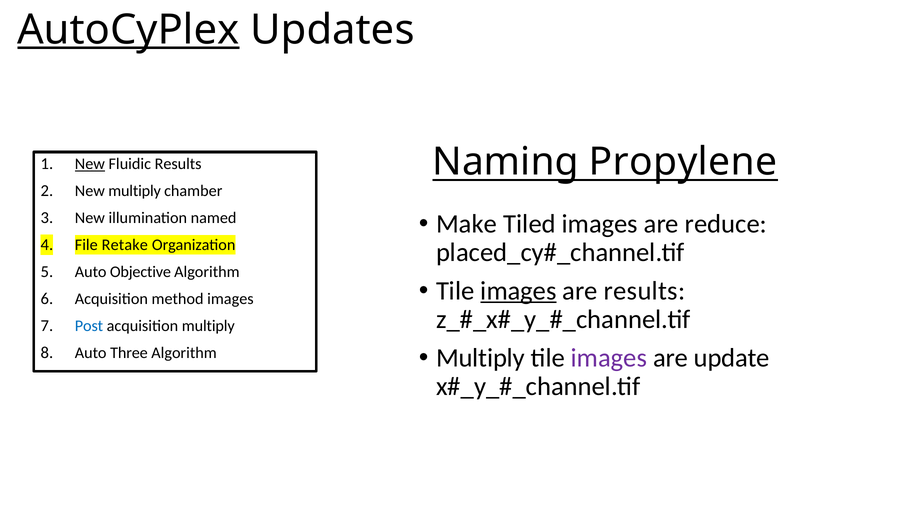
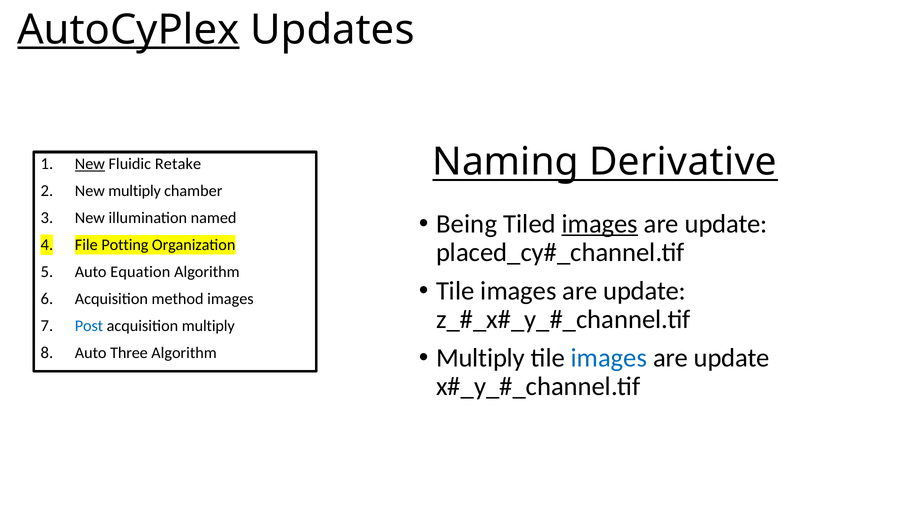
Propylene: Propylene -> Derivative
Fluidic Results: Results -> Retake
Make: Make -> Being
images at (600, 224) underline: none -> present
reduce at (726, 224): reduce -> update
Retake: Retake -> Potting
Objective: Objective -> Equation
images at (519, 291) underline: present -> none
results at (644, 291): results -> update
images at (609, 358) colour: purple -> blue
